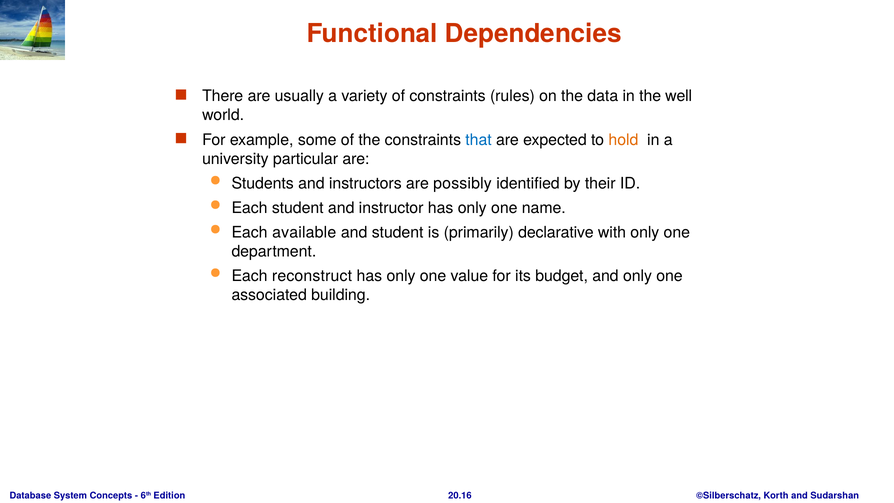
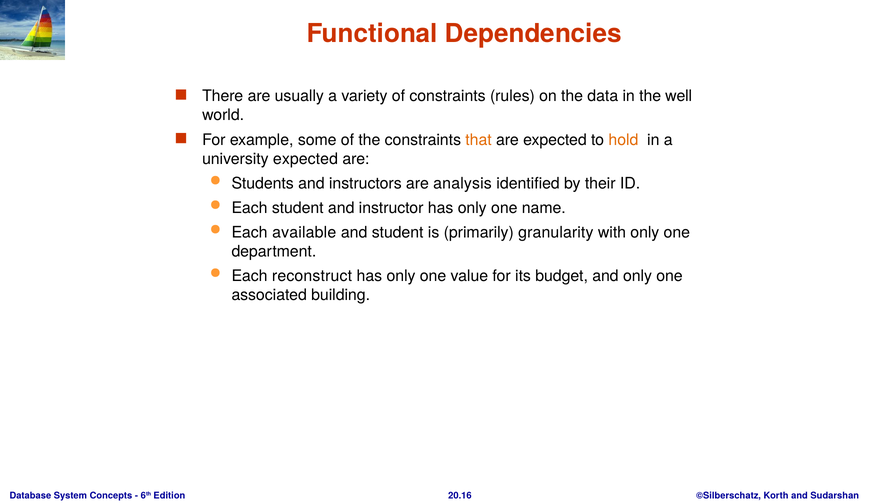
that colour: blue -> orange
university particular: particular -> expected
possibly: possibly -> analysis
declarative: declarative -> granularity
